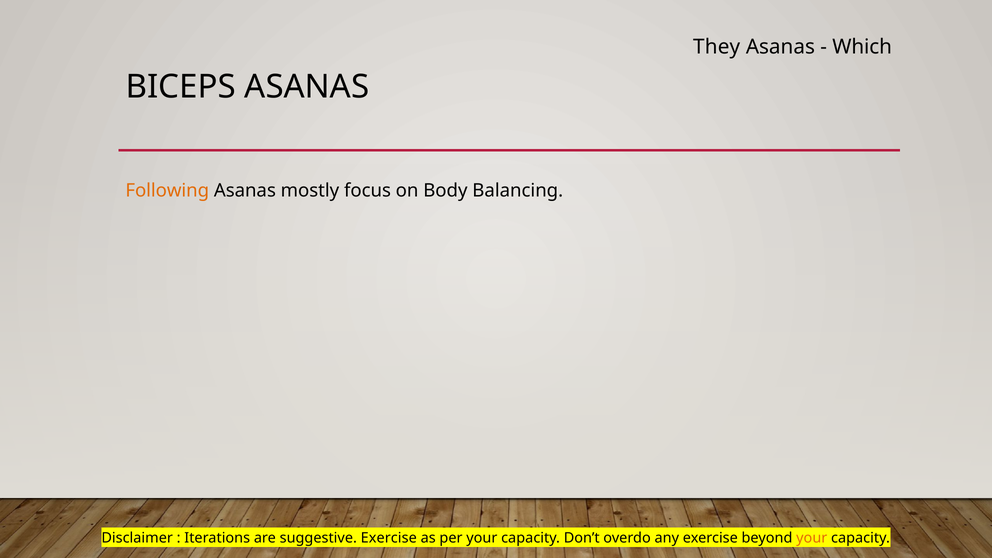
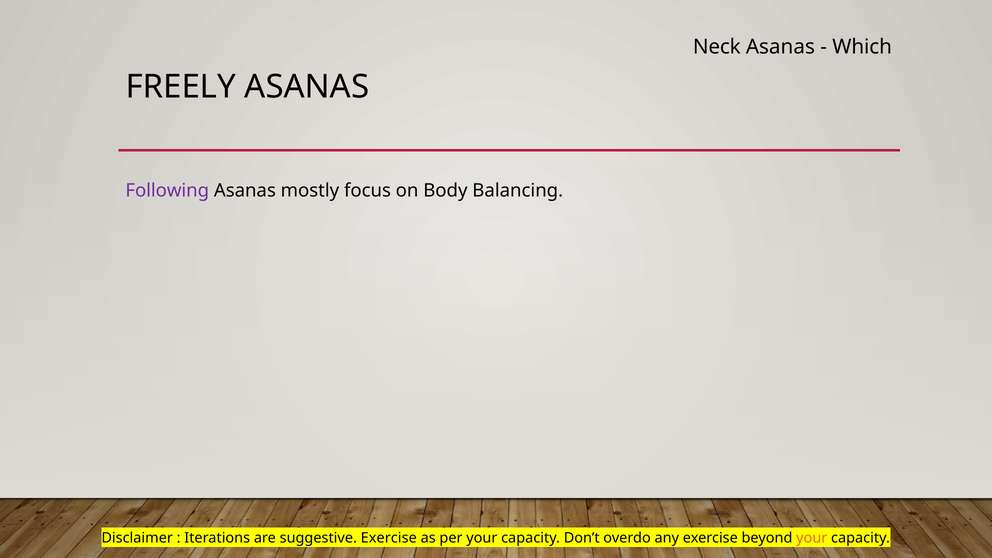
They: They -> Neck
BICEPS: BICEPS -> FREELY
Following colour: orange -> purple
